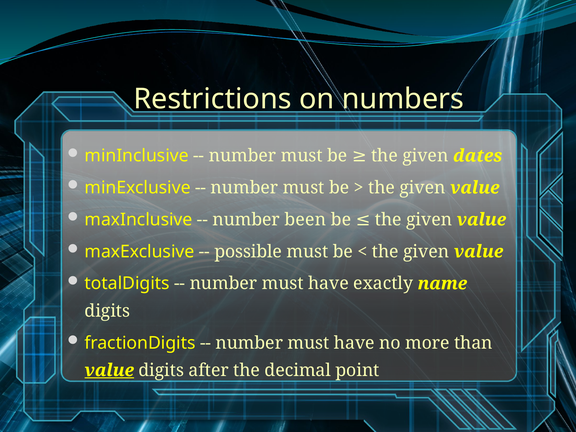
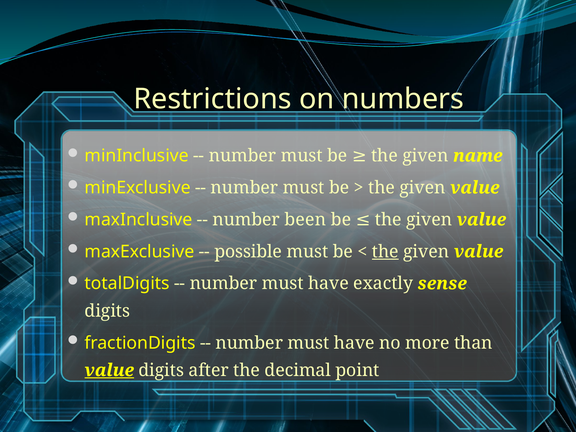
dates: dates -> name
the at (385, 252) underline: none -> present
name: name -> sense
